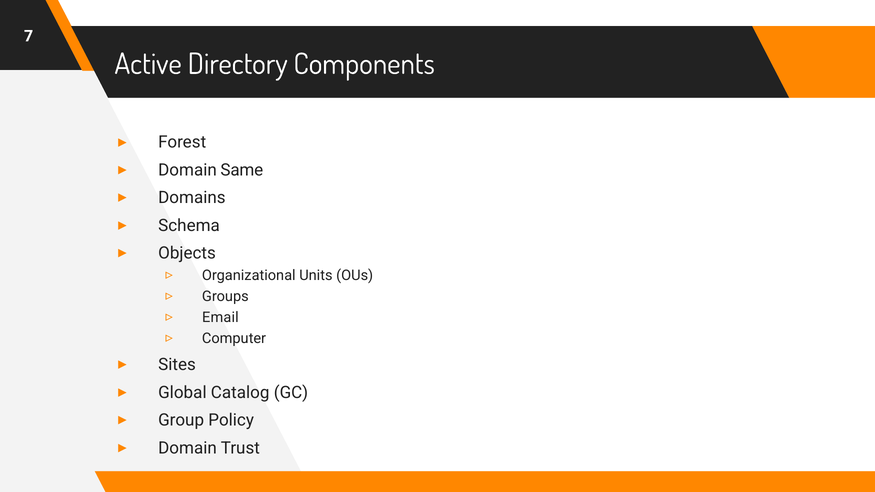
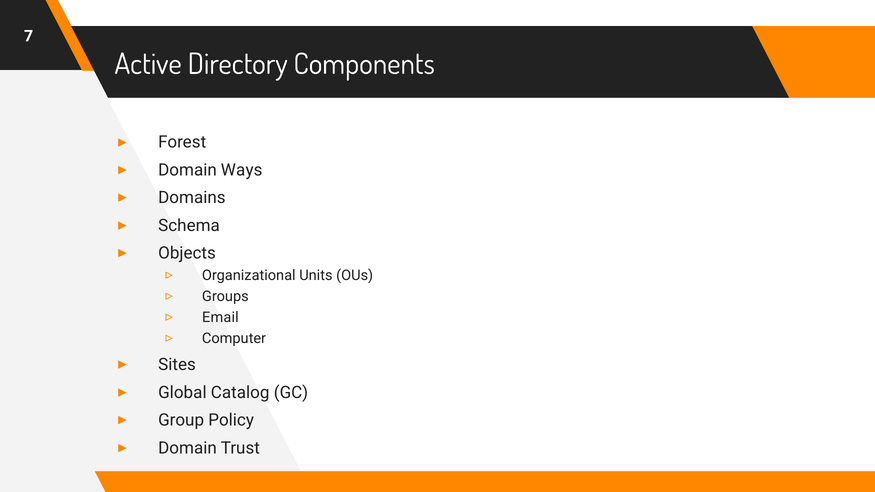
Same: Same -> Ways
